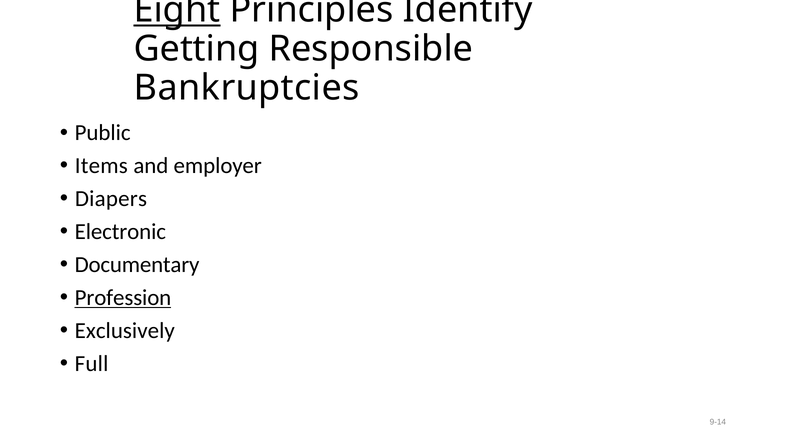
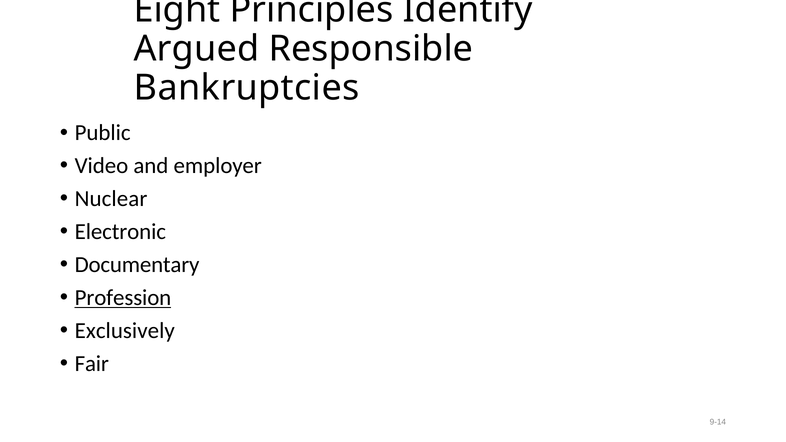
Eight underline: present -> none
Getting: Getting -> Argued
Items: Items -> Video
Diapers: Diapers -> Nuclear
Full: Full -> Fair
